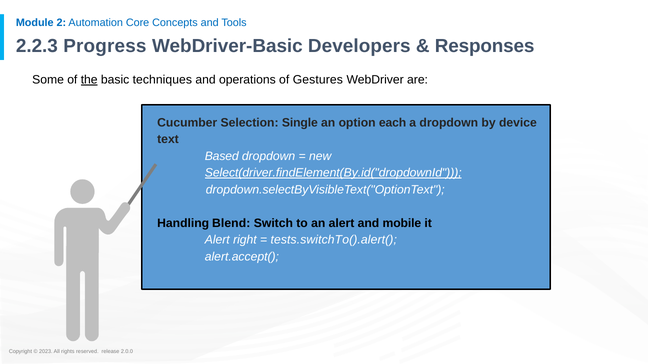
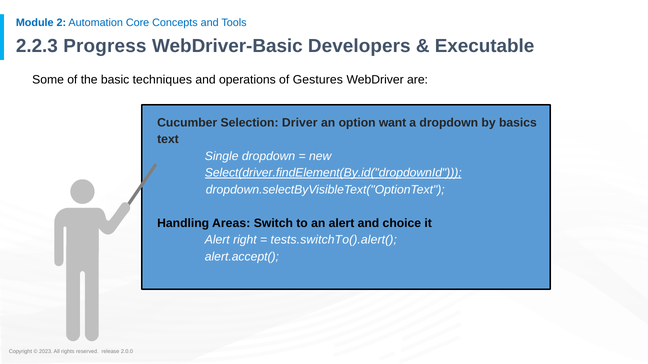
Responses: Responses -> Executable
the underline: present -> none
Single: Single -> Driver
each: each -> want
device: device -> basics
Based: Based -> Single
Blend: Blend -> Areas
mobile: mobile -> choice
